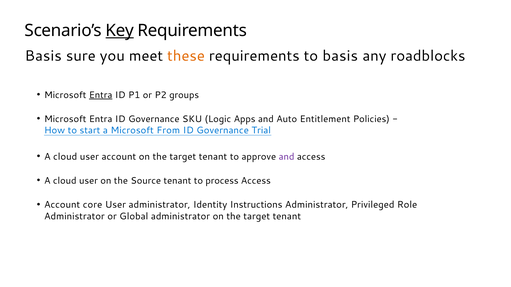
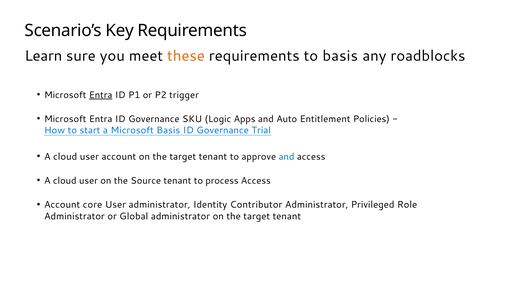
Key underline: present -> none
Basis at (43, 56): Basis -> Learn
groups: groups -> trigger
Microsoft From: From -> Basis
and at (287, 157) colour: purple -> blue
Instructions: Instructions -> Contributor
